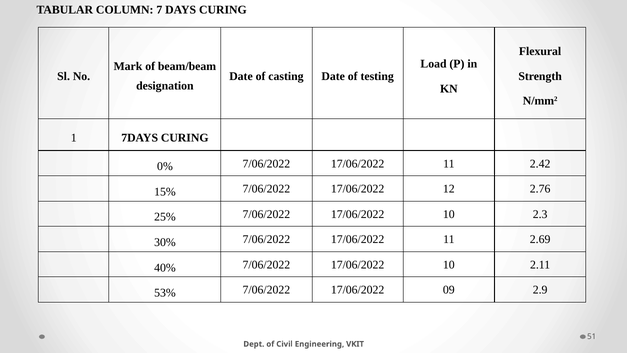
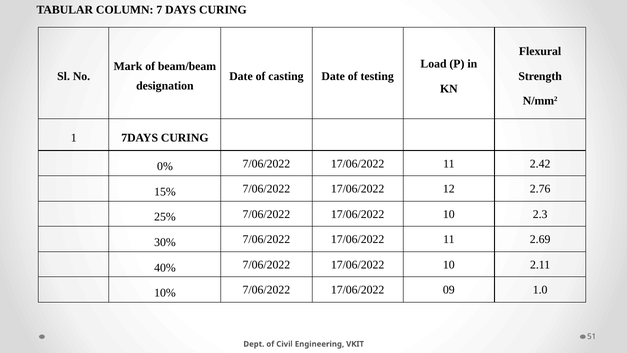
53%: 53% -> 10%
2.9: 2.9 -> 1.0
